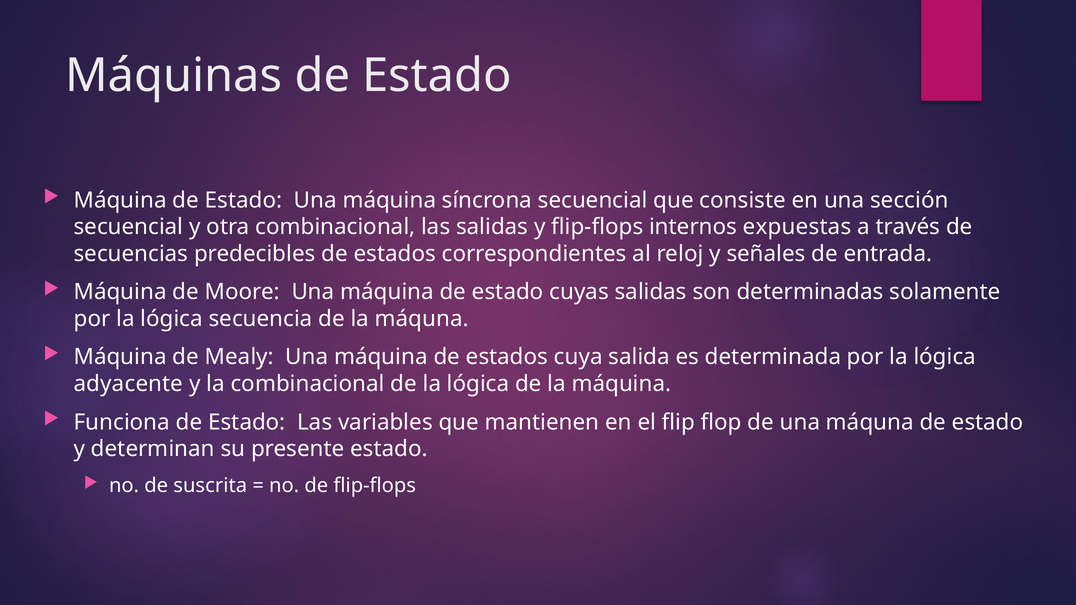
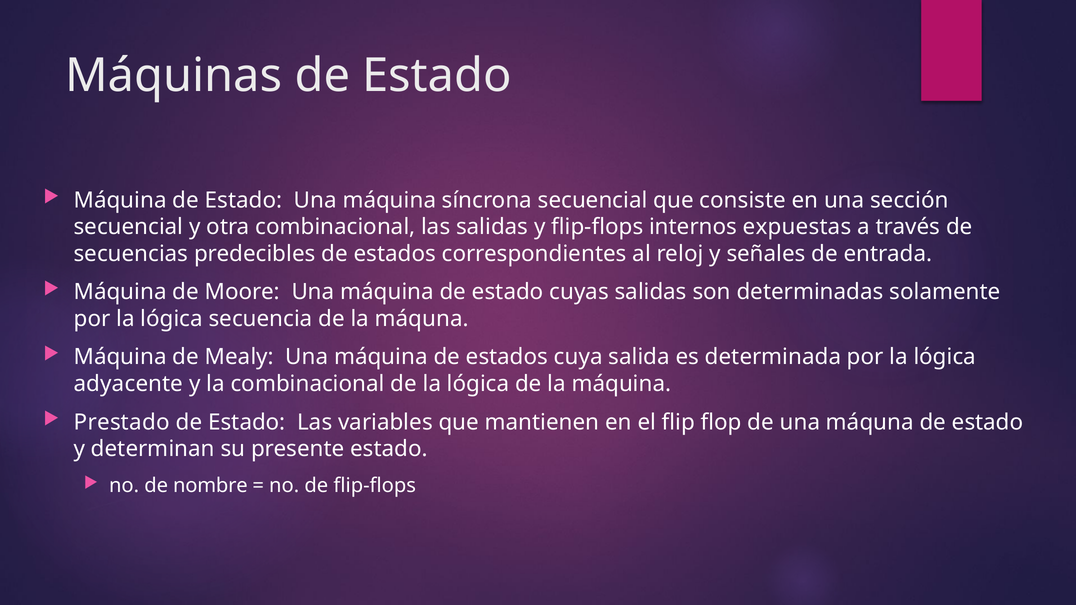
Funciona: Funciona -> Prestado
suscrita: suscrita -> nombre
